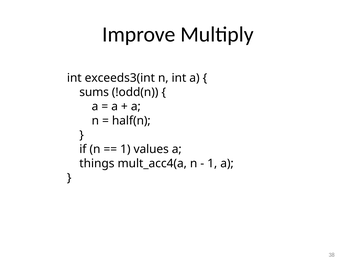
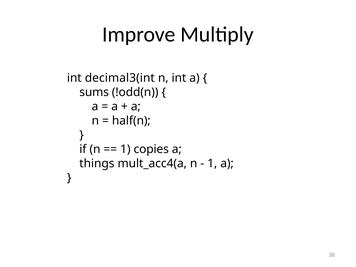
exceeds3(int: exceeds3(int -> decimal3(int
values: values -> copies
